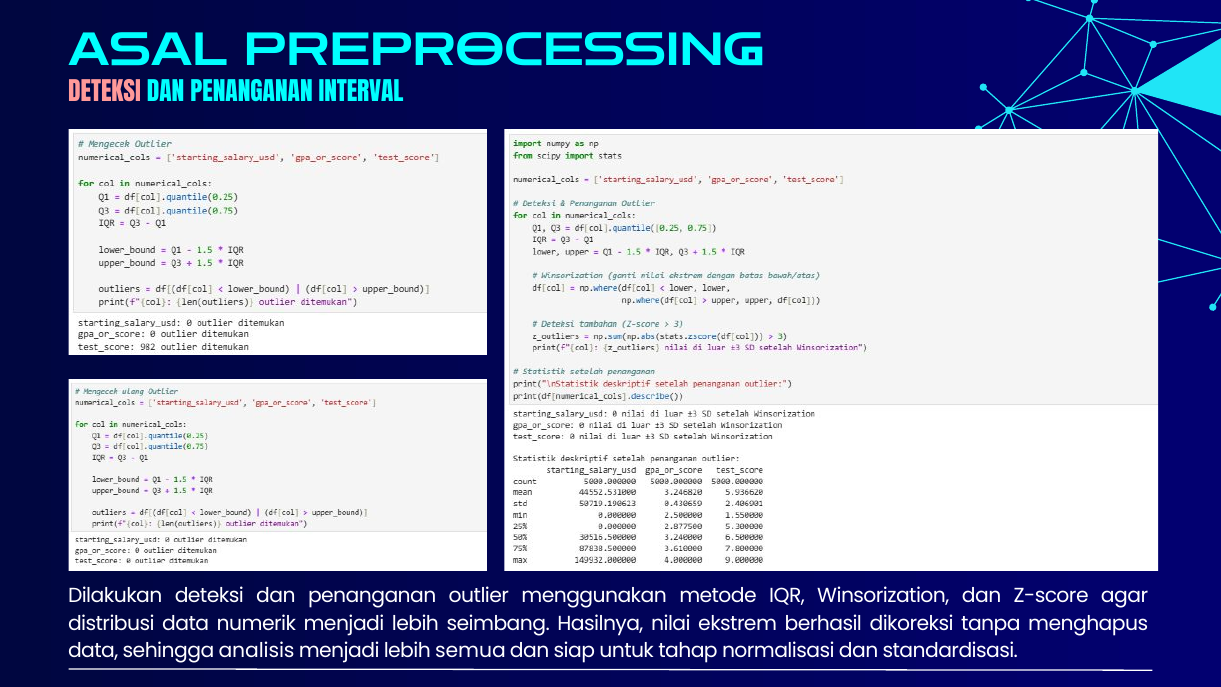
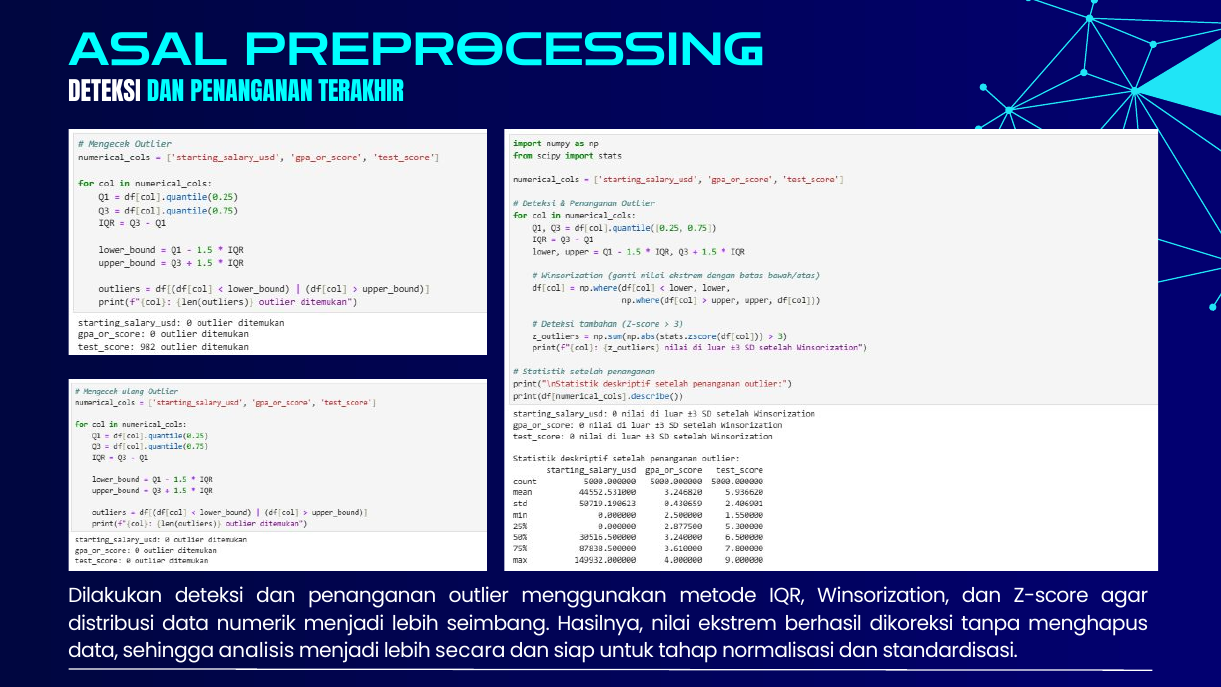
DETEKSI at (104, 93) colour: pink -> white
INTERVAL: INTERVAL -> TERAKHIR
semua: semua -> secara
